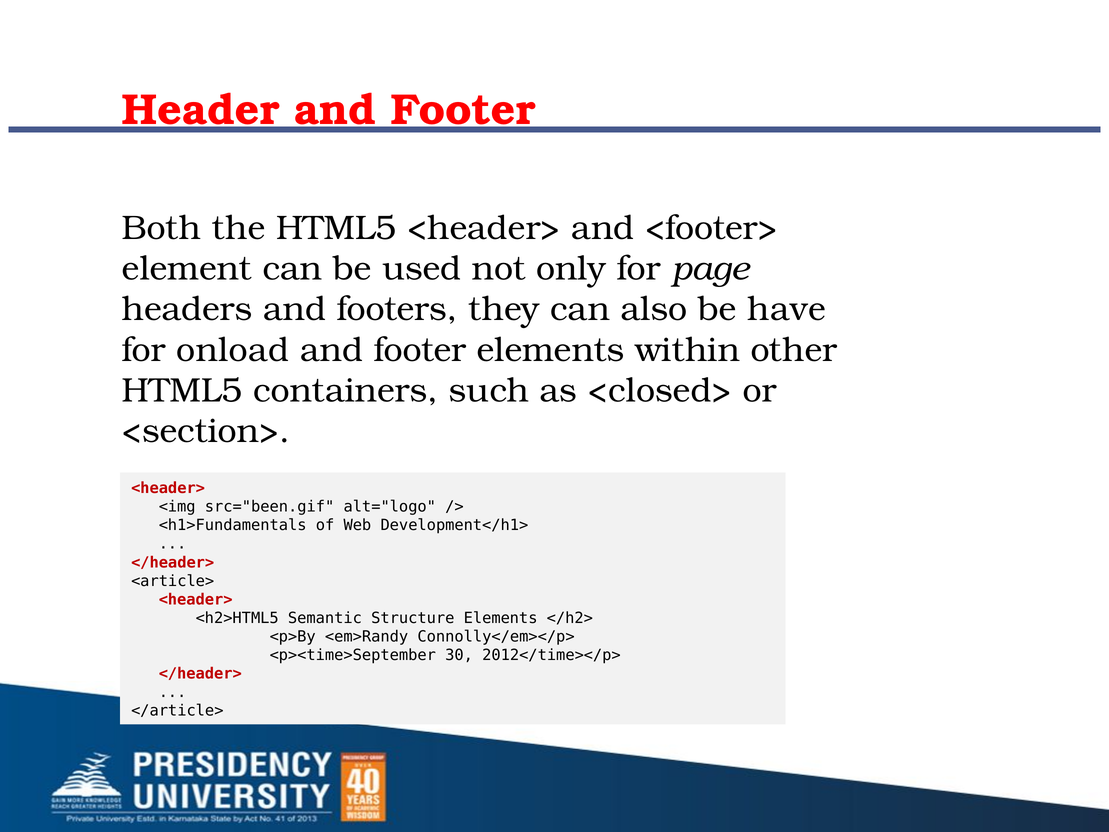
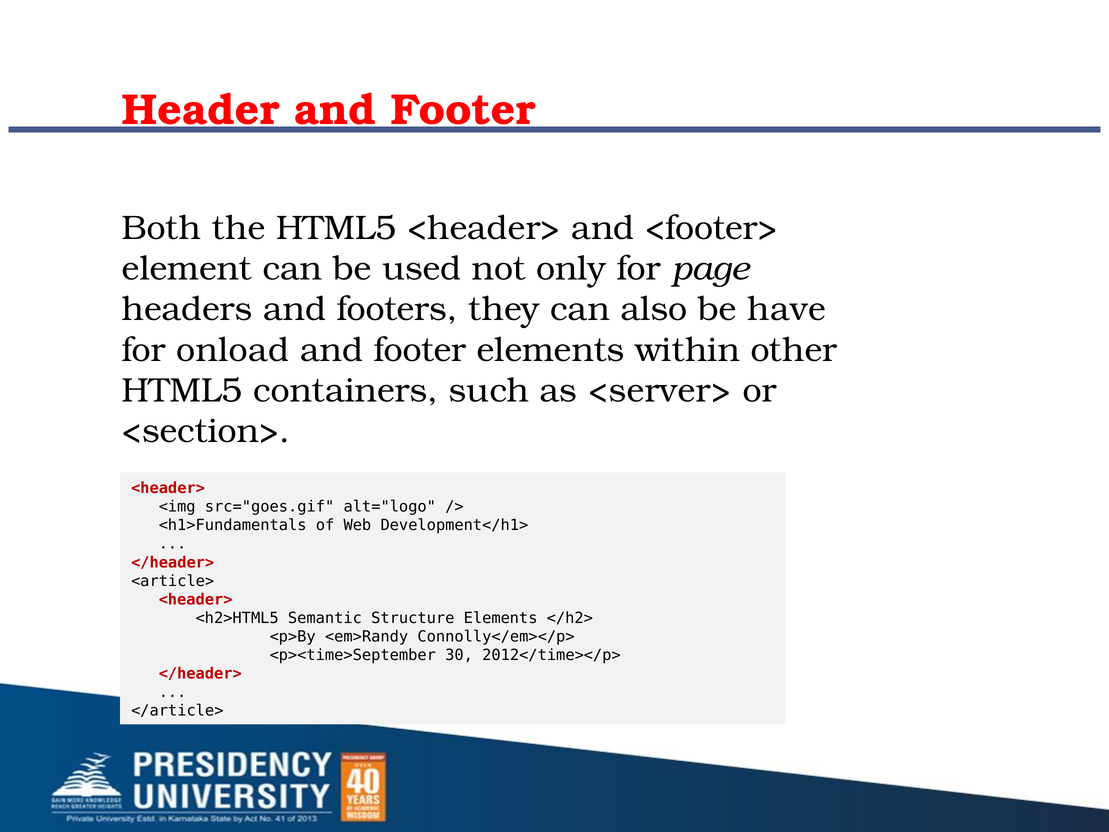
<closed>: <closed> -> <server>
src="been.gif: src="been.gif -> src="goes.gif
